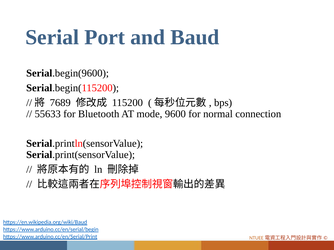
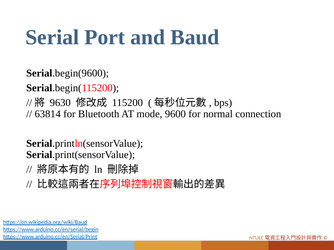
7689: 7689 -> 9630
55633: 55633 -> 63814
